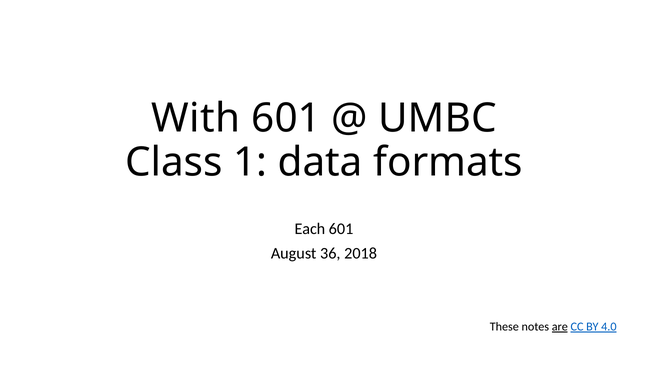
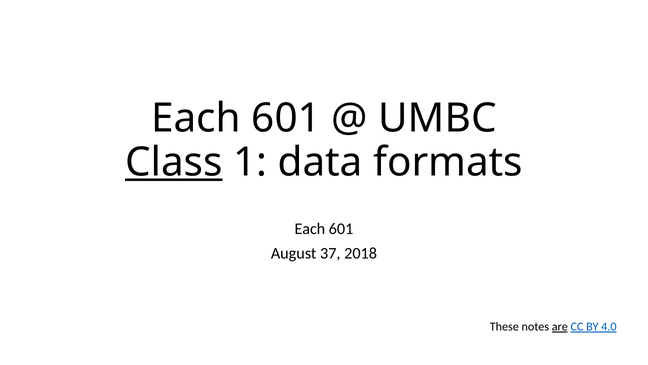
With at (196, 118): With -> Each
Class underline: none -> present
36: 36 -> 37
